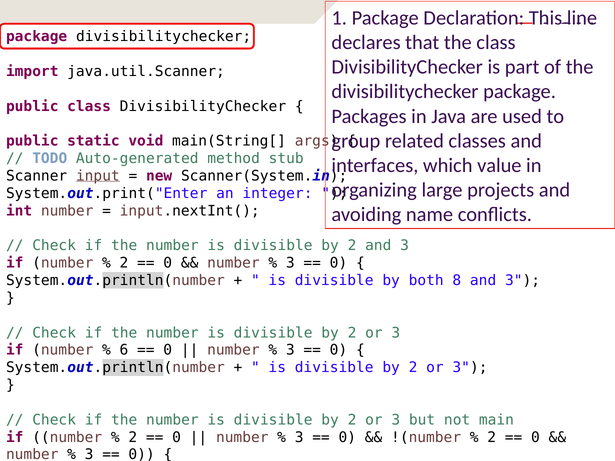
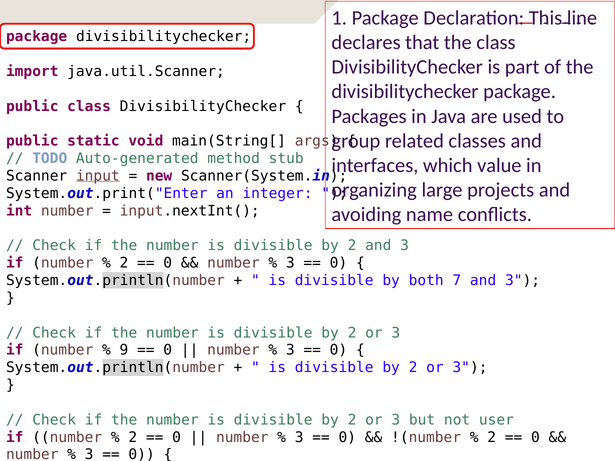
8: 8 -> 7
6: 6 -> 9
main: main -> user
